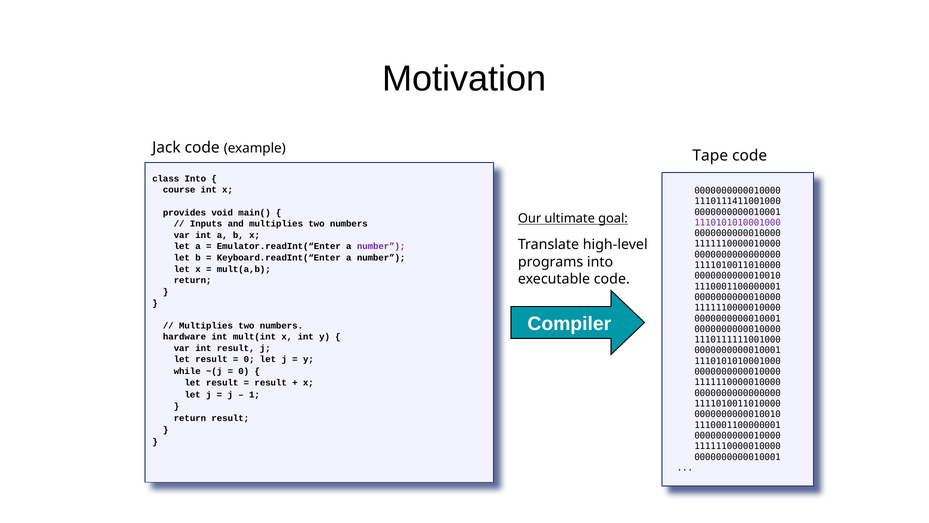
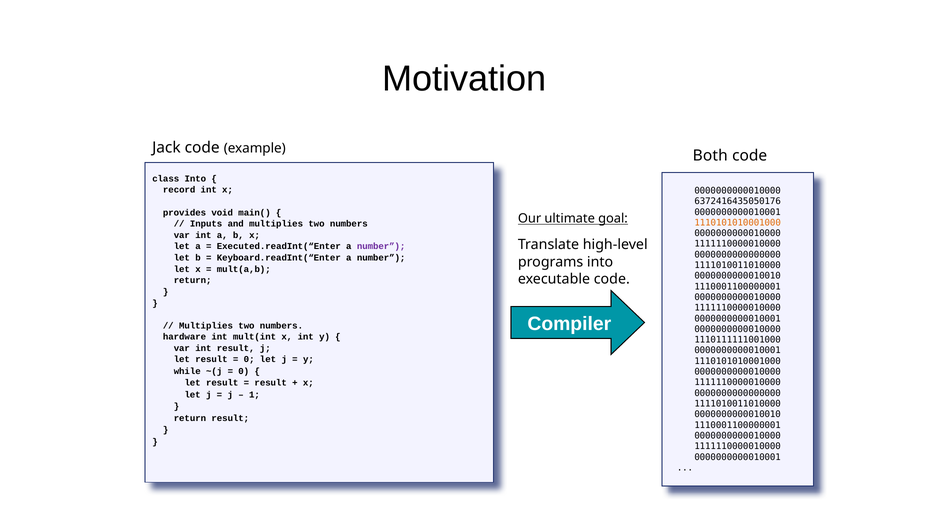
Tape: Tape -> Both
course: course -> record
1110111411001000: 1110111411001000 -> 6372416435050176
1110101010001000 at (738, 223) colour: purple -> orange
Emulator.readInt(“Enter: Emulator.readInt(“Enter -> Executed.readInt(“Enter
